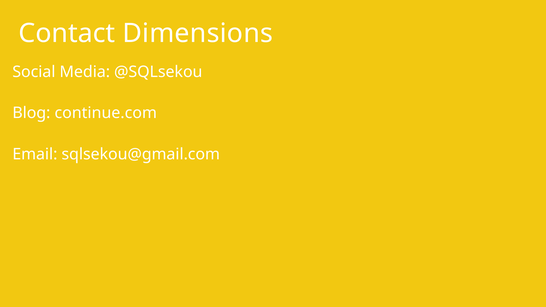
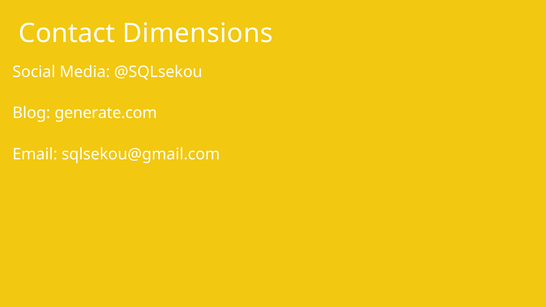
continue.com: continue.com -> generate.com
